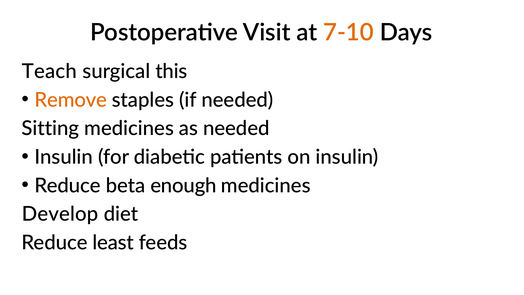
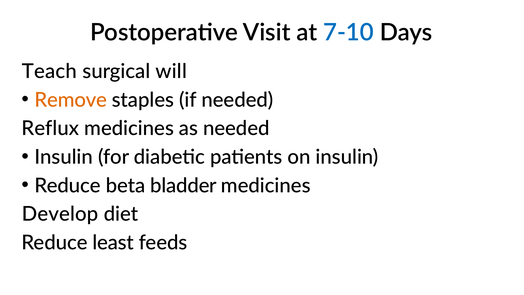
7-10 colour: orange -> blue
this: this -> will
Sitting: Sitting -> Reflux
enough: enough -> bladder
